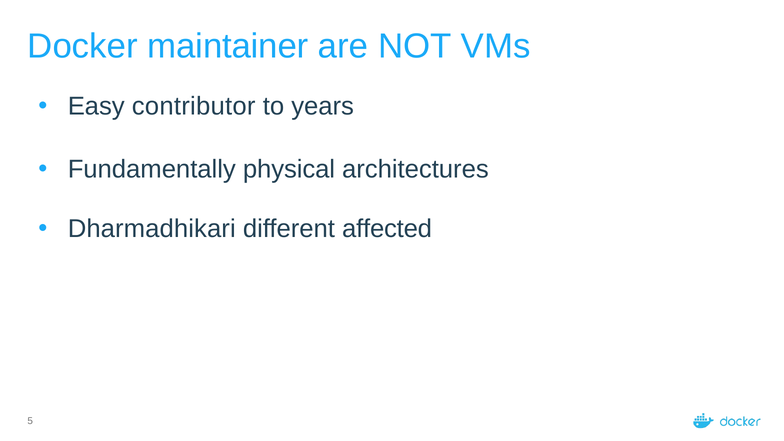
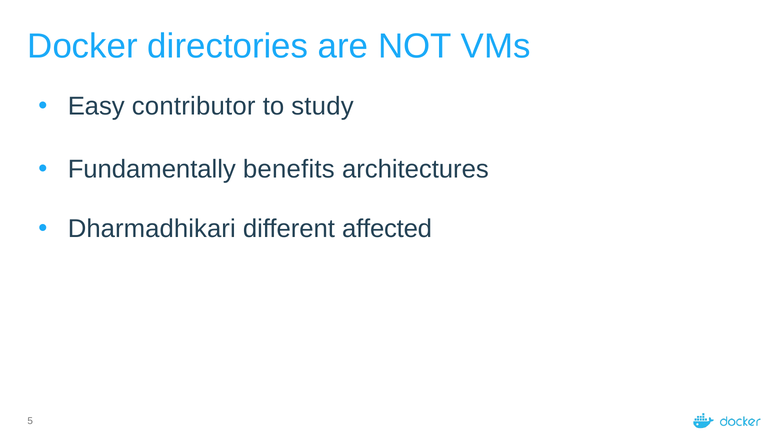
maintainer: maintainer -> directories
years: years -> study
physical: physical -> benefits
